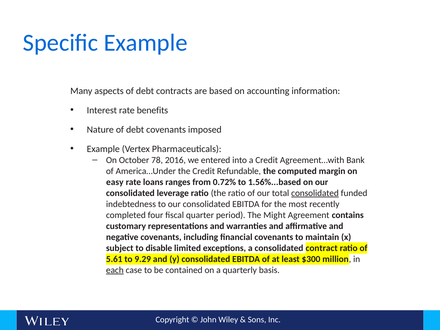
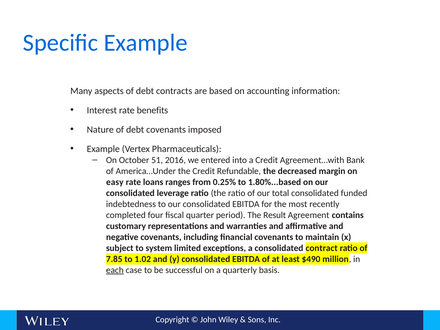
78: 78 -> 51
computed: computed -> decreased
0.72%: 0.72% -> 0.25%
1.56%...based: 1.56%...based -> 1.80%...based
consolidated at (315, 193) underline: present -> none
Might: Might -> Result
disable: disable -> system
5.61: 5.61 -> 7.85
9.29: 9.29 -> 1.02
$300: $300 -> $490
contained: contained -> successful
